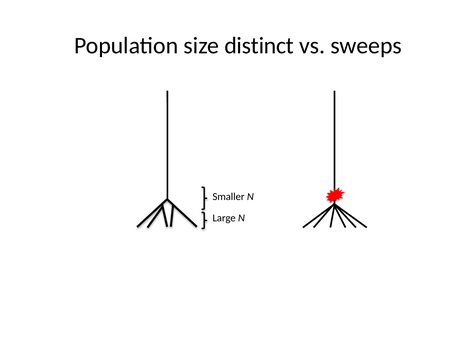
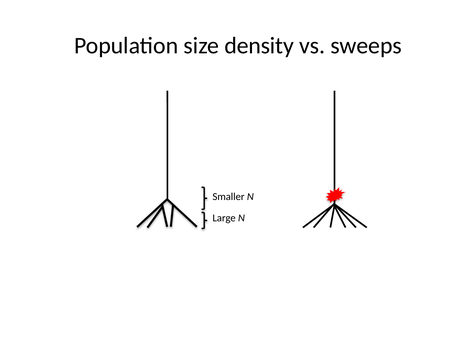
distinct: distinct -> density
